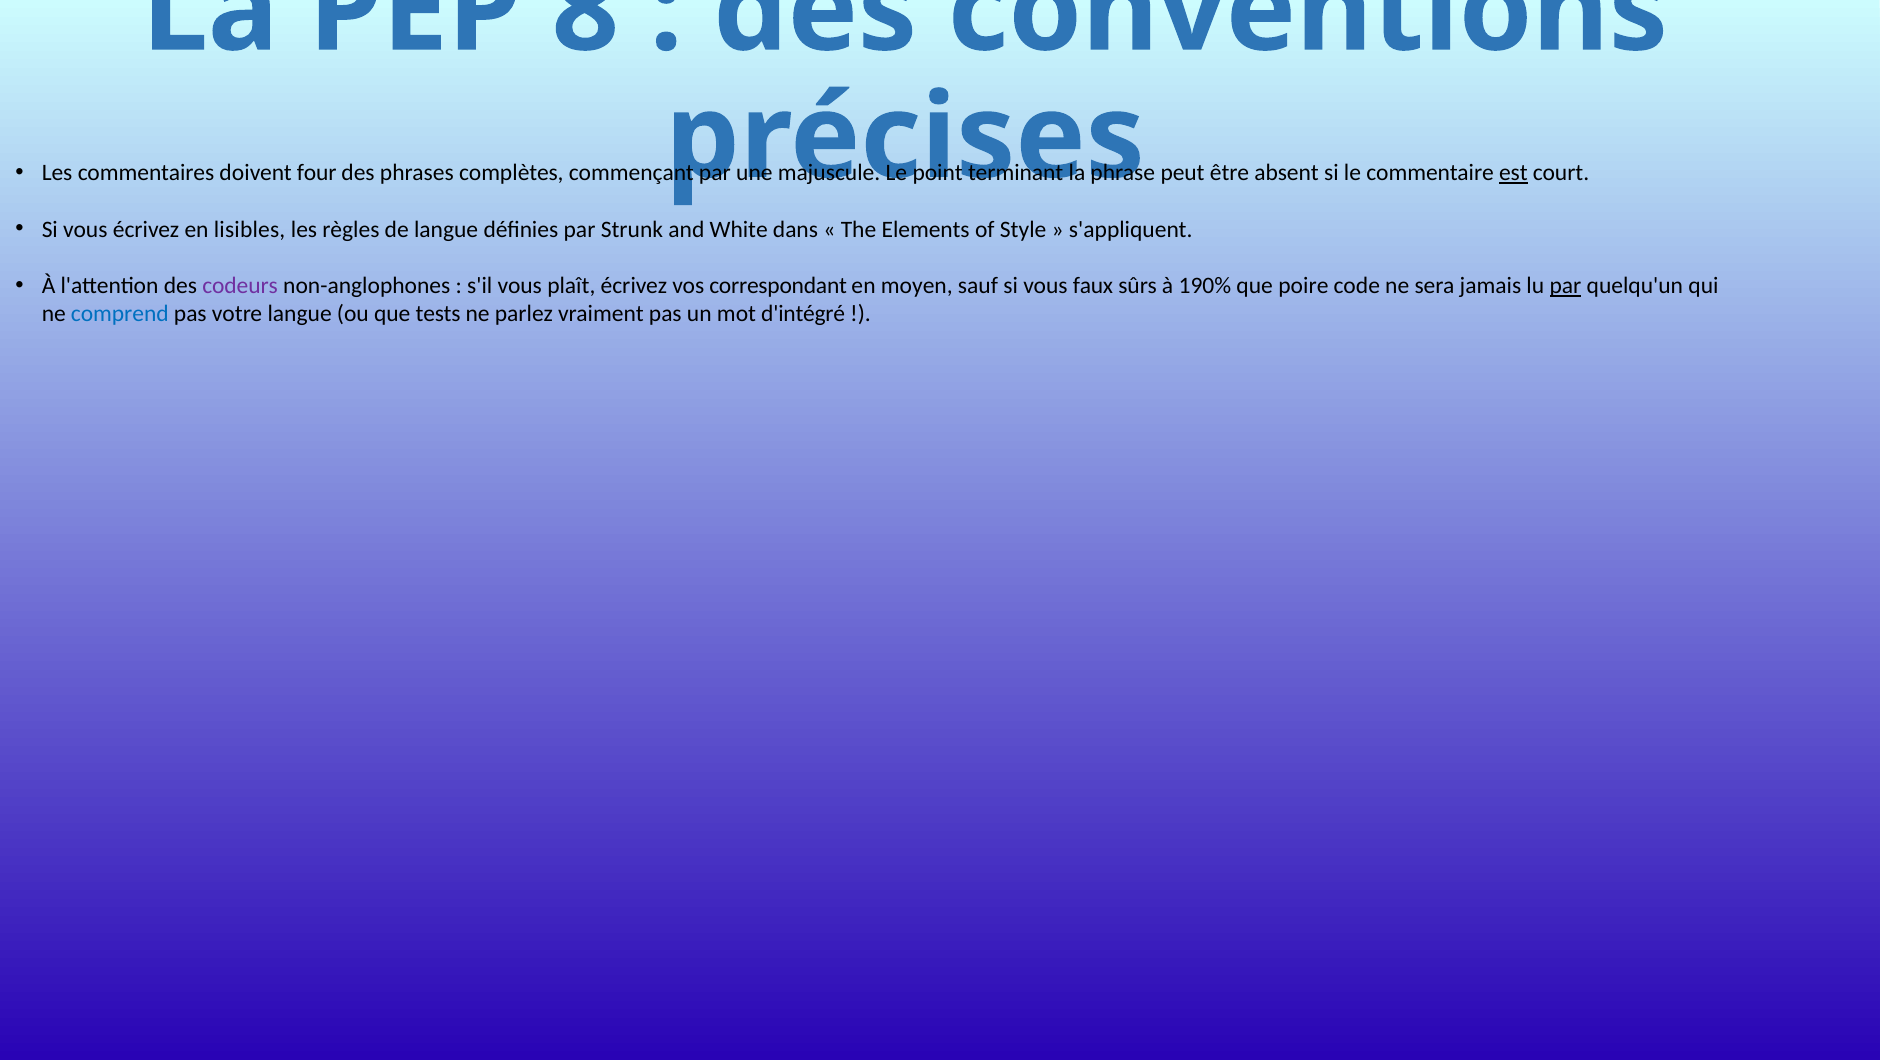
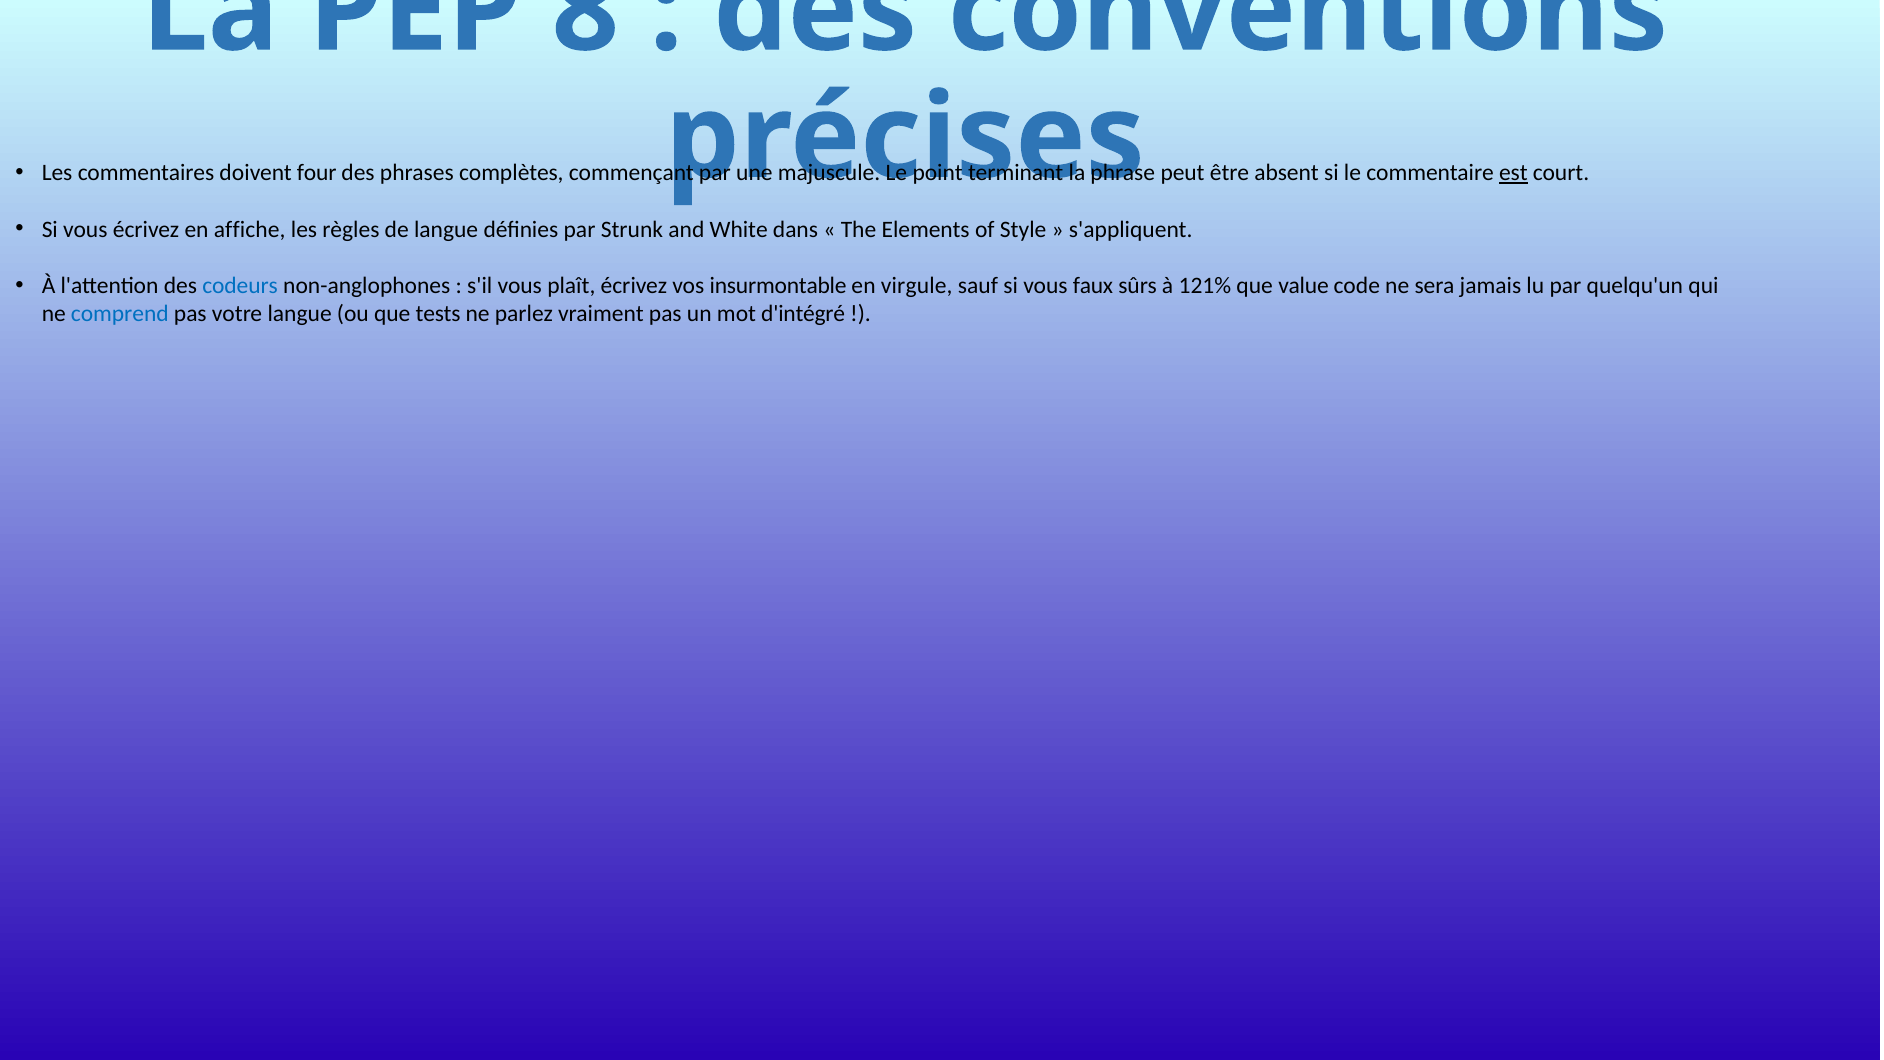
lisibles: lisibles -> affiche
codeurs colour: purple -> blue
correspondant: correspondant -> insurmontable
moyen: moyen -> virgule
190%: 190% -> 121%
poire: poire -> value
par at (1566, 286) underline: present -> none
